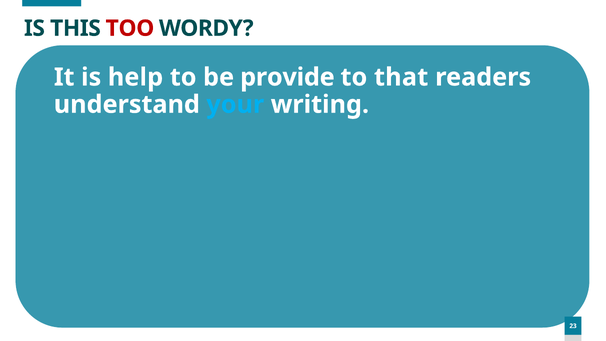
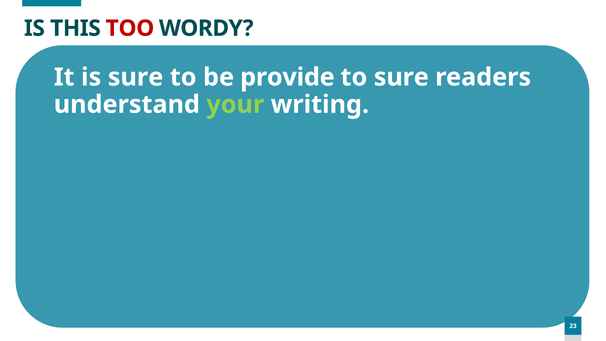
is help: help -> sure
to that: that -> sure
your colour: light blue -> light green
